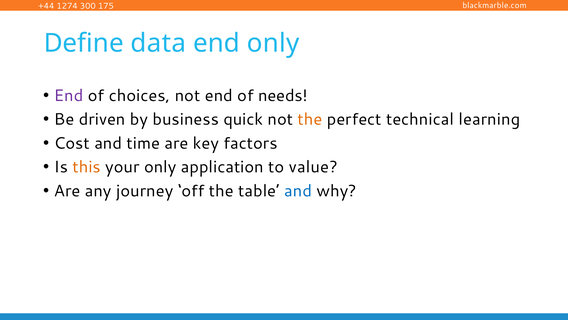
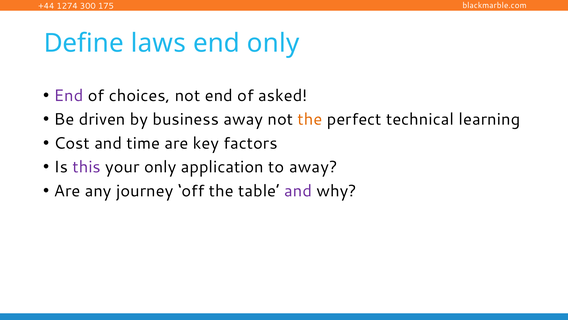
data: data -> laws
needs: needs -> asked
business quick: quick -> away
this colour: orange -> purple
to value: value -> away
and at (298, 191) colour: blue -> purple
